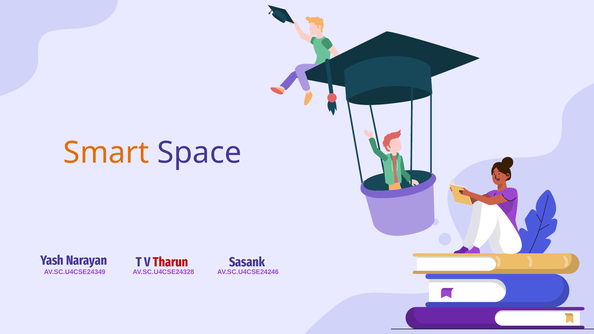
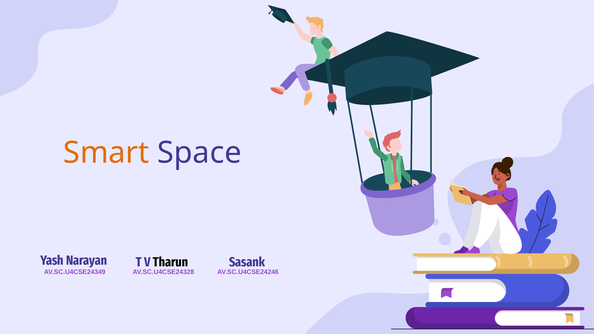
Tharun colour: red -> black
